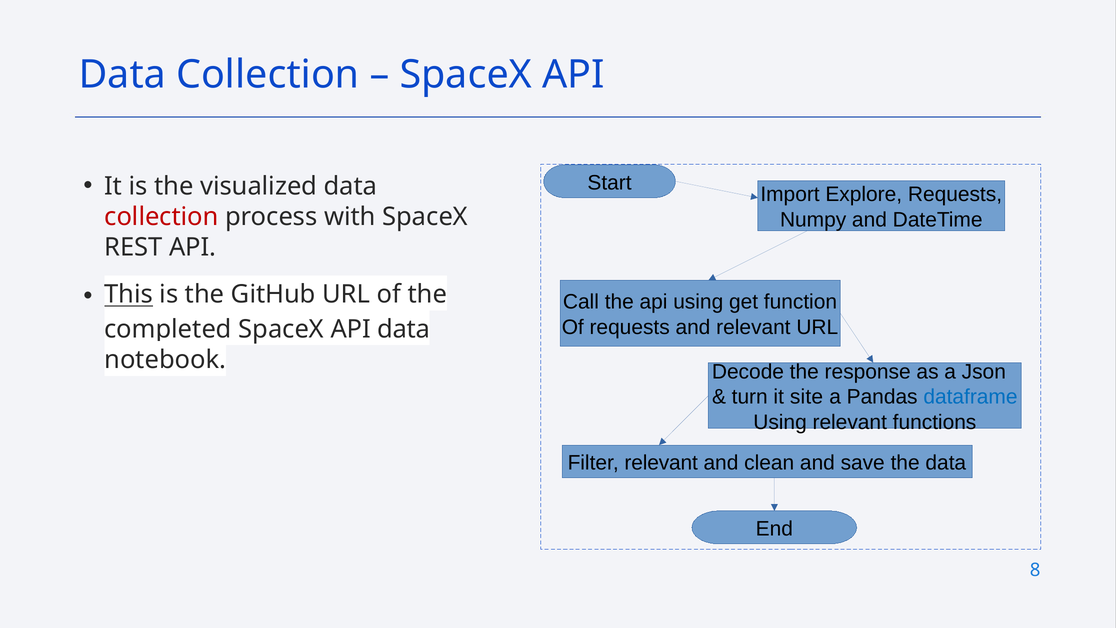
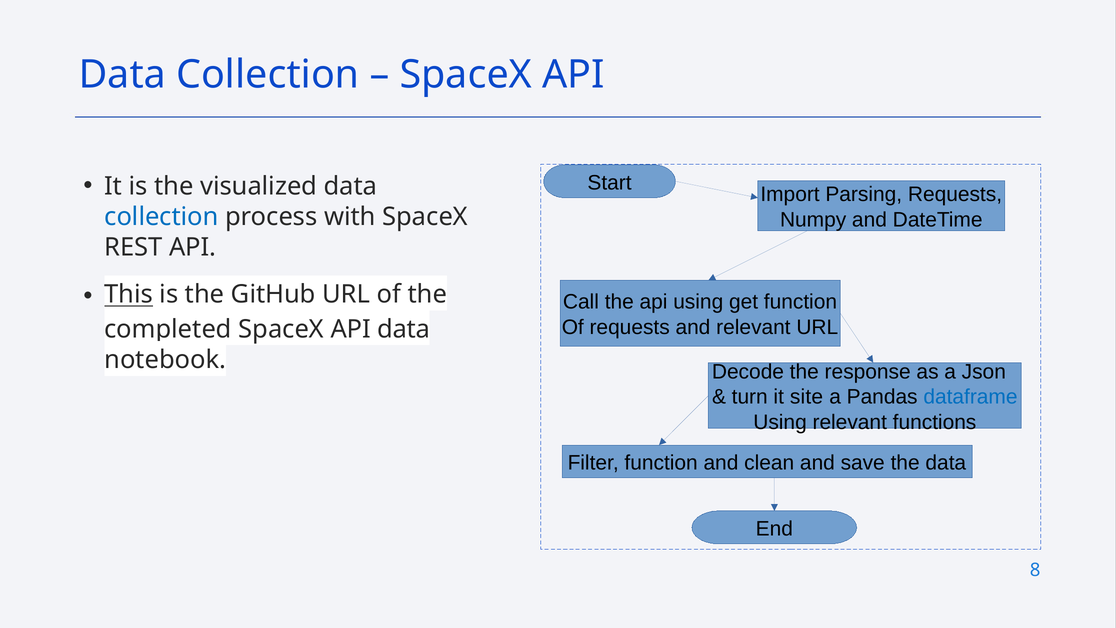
Explore: Explore -> Parsing
collection at (161, 217) colour: red -> blue
Filter relevant: relevant -> function
